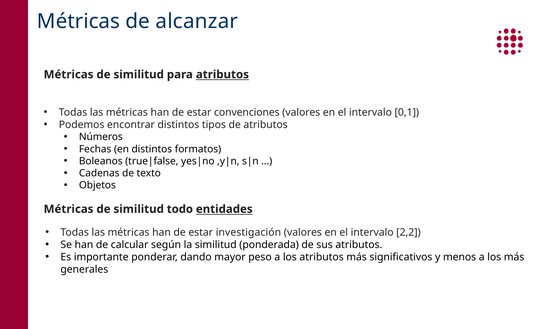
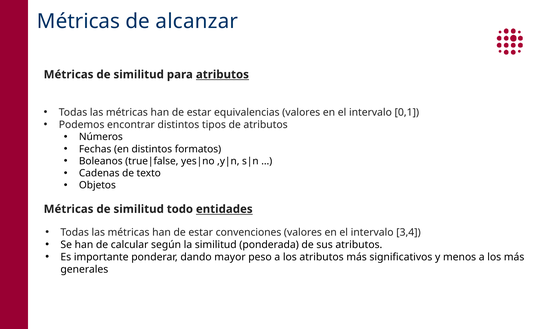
convenciones: convenciones -> equivalencias
investigación: investigación -> convenciones
2,2: 2,2 -> 3,4
